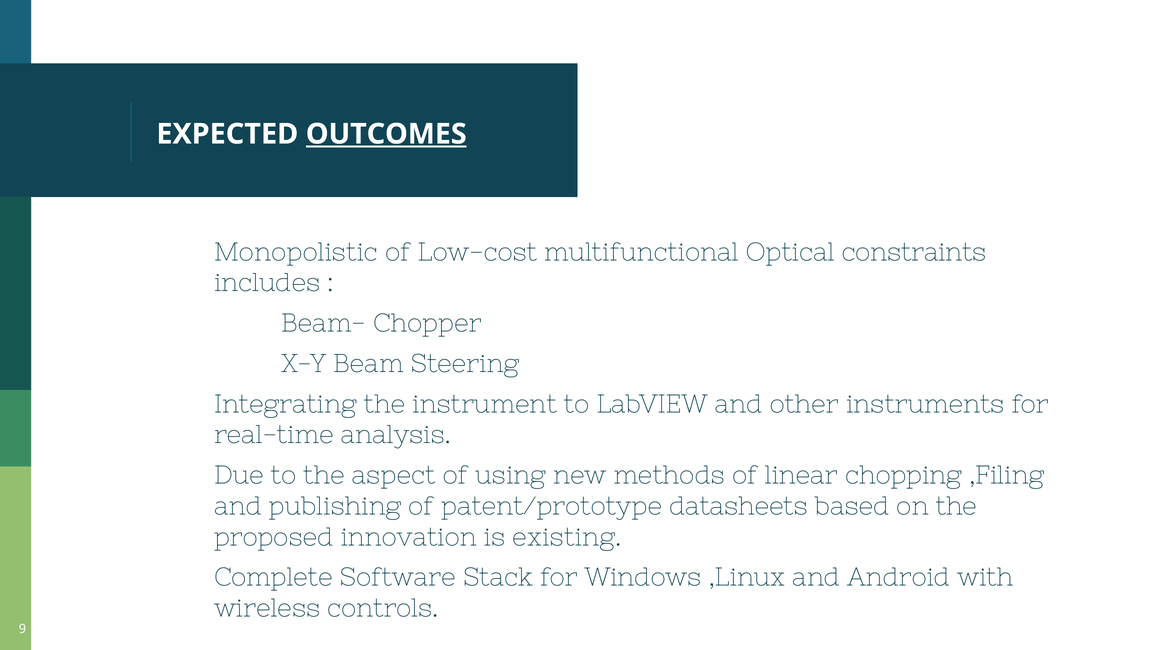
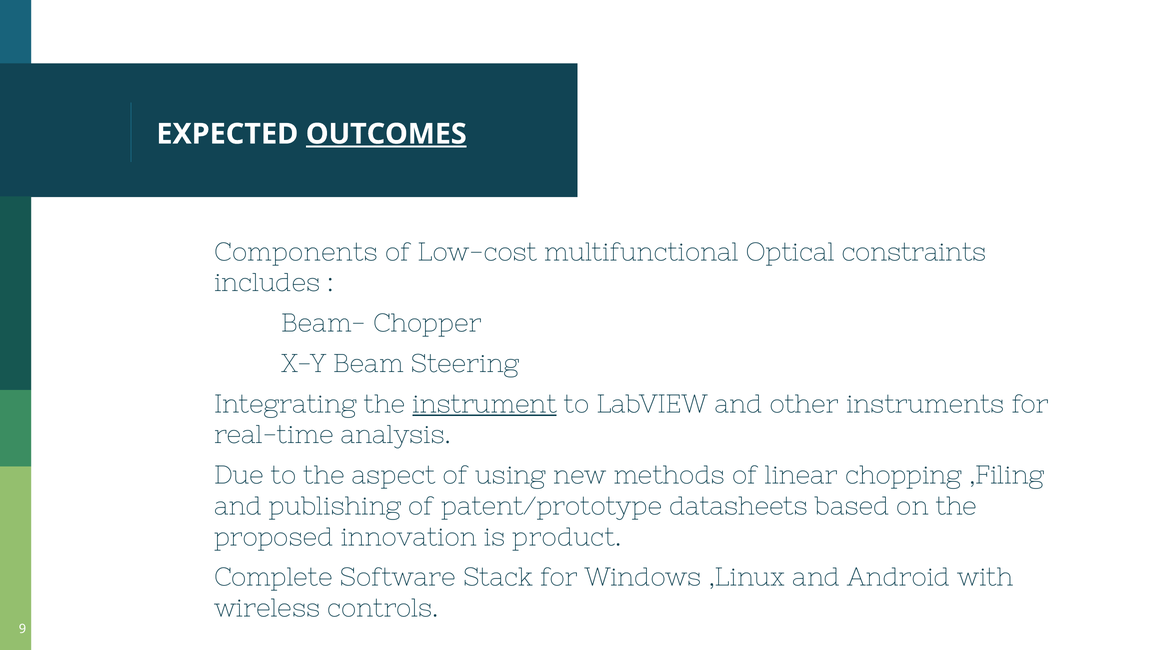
Monopolistic: Monopolistic -> Components
instrument underline: none -> present
existing: existing -> product
